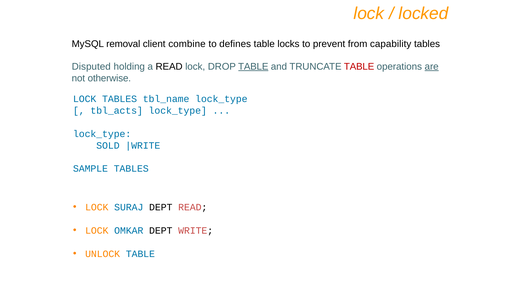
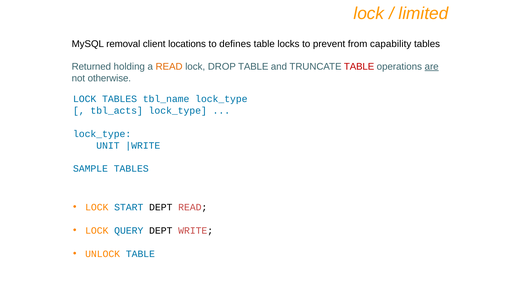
locked: locked -> limited
combine: combine -> locations
Disputed: Disputed -> Returned
READ at (169, 67) colour: black -> orange
TABLE at (253, 67) underline: present -> none
SOLD: SOLD -> UNIT
SURAJ: SURAJ -> START
OMKAR: OMKAR -> QUERY
